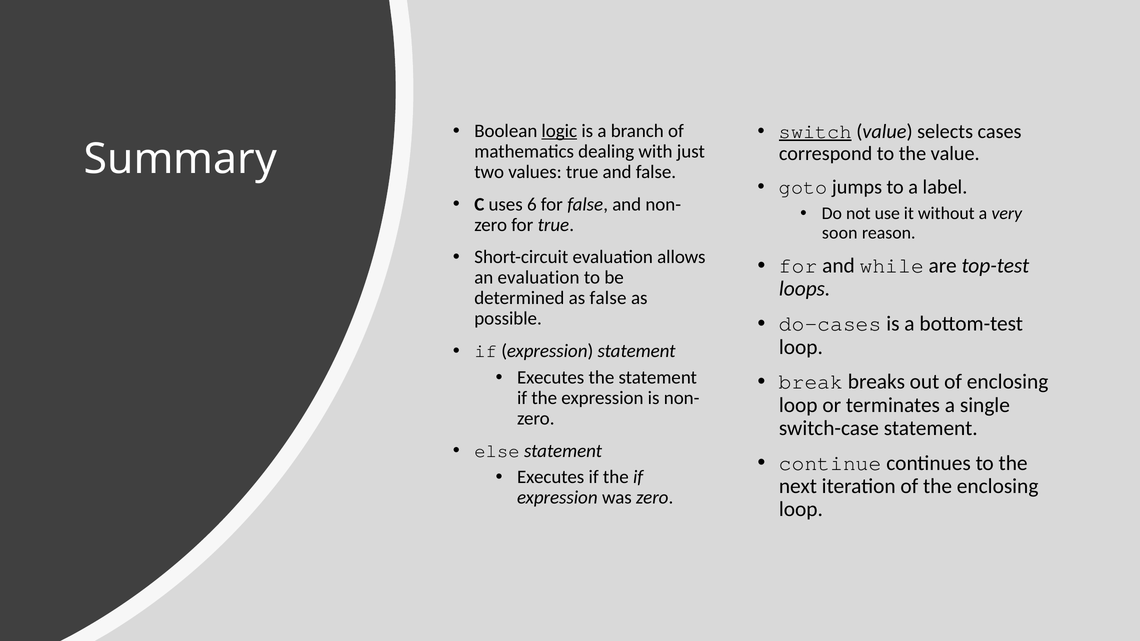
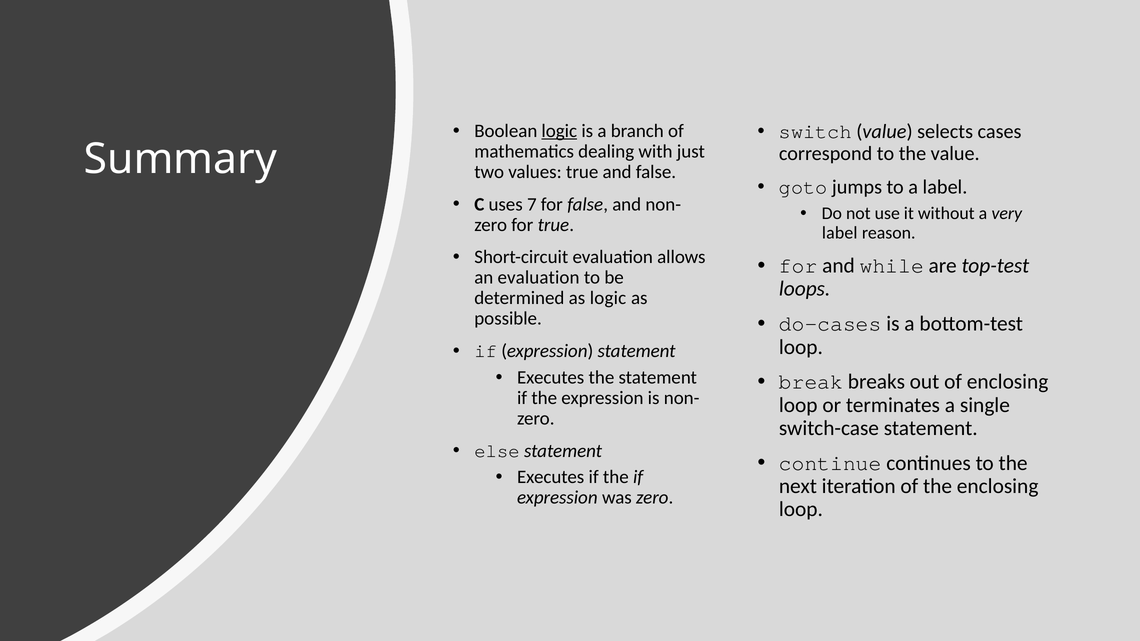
switch underline: present -> none
6: 6 -> 7
soon at (840, 233): soon -> label
as false: false -> logic
